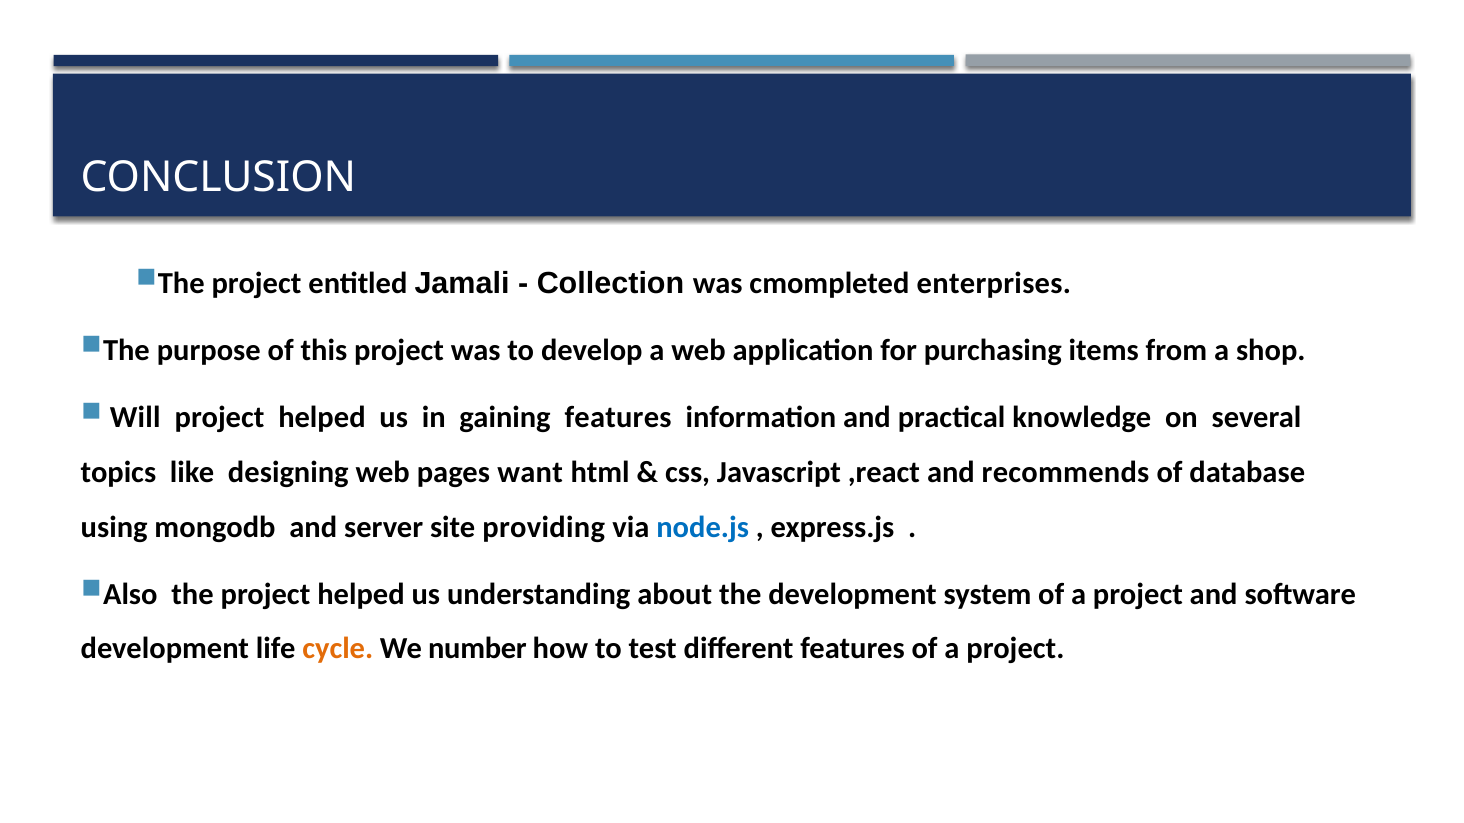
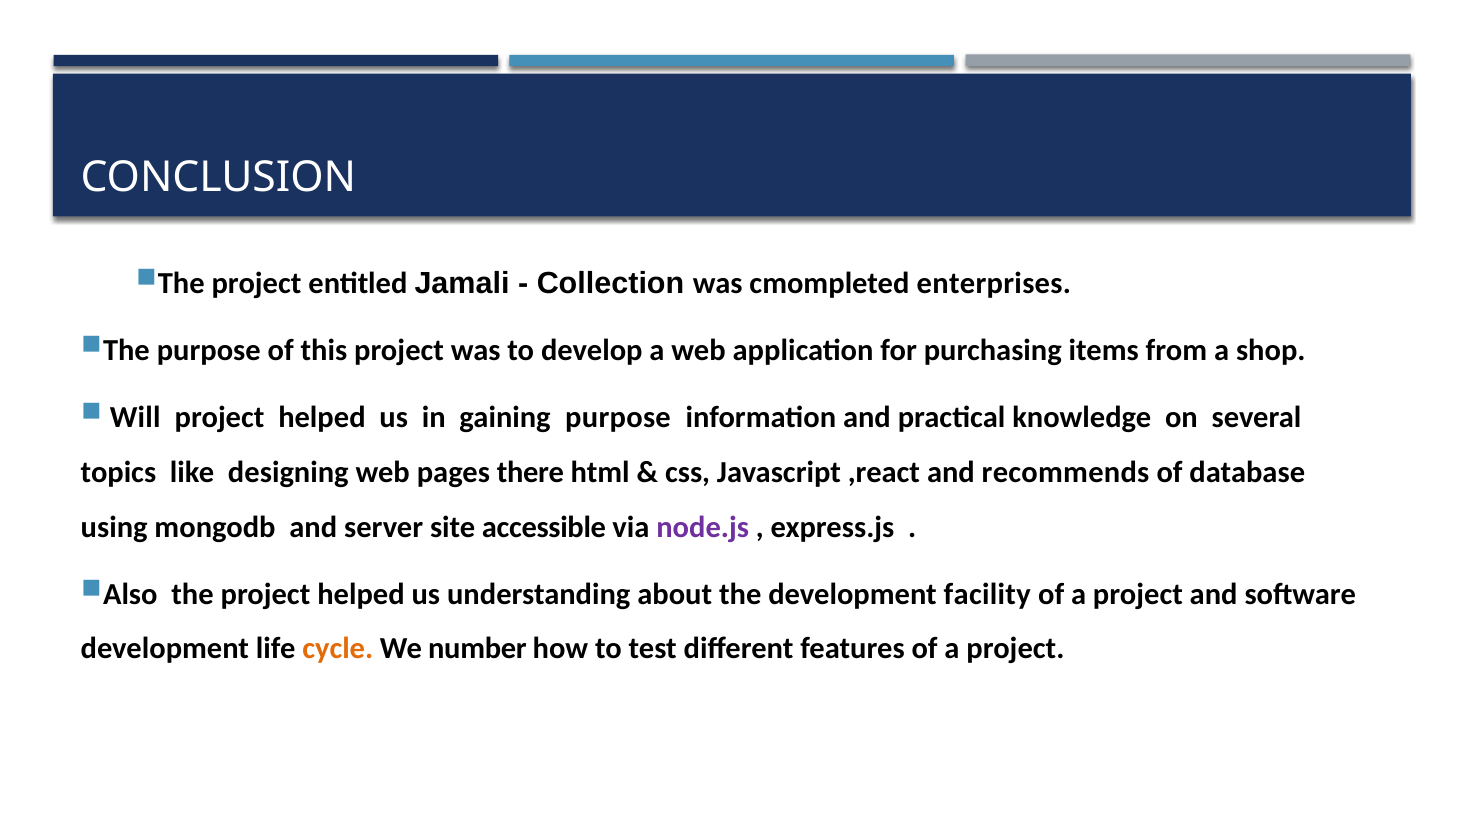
gaining features: features -> purpose
want: want -> there
providing: providing -> accessible
node.js colour: blue -> purple
system: system -> facility
